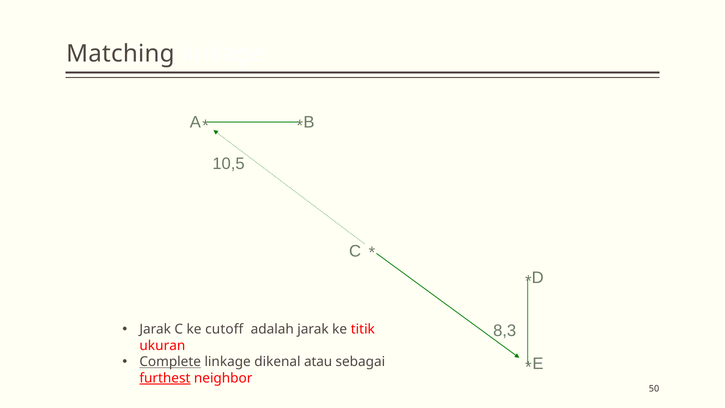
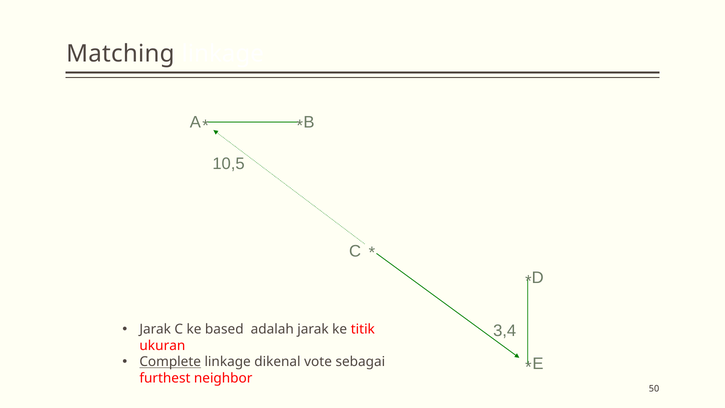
cutoff: cutoff -> based
8,3: 8,3 -> 3,4
atau: atau -> vote
furthest underline: present -> none
